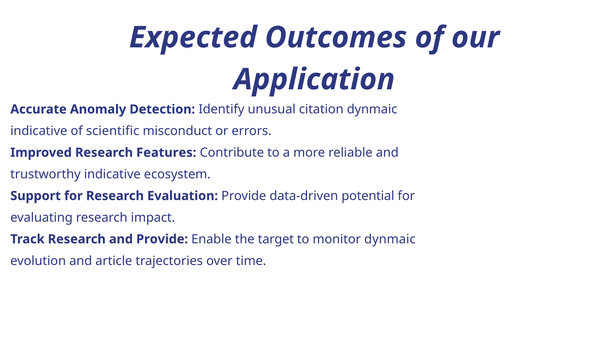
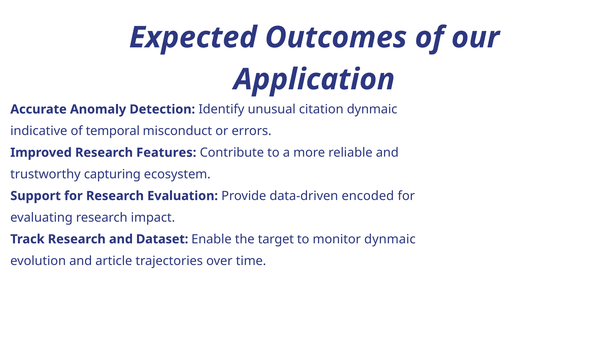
scientific: scientific -> temporal
trustworthy indicative: indicative -> capturing
potential: potential -> encoded
and Provide: Provide -> Dataset
